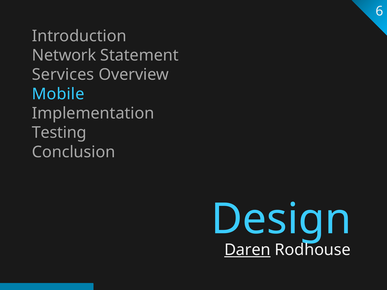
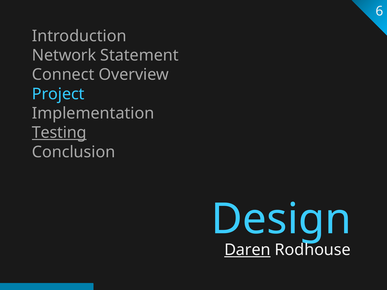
Services: Services -> Connect
Mobile: Mobile -> Project
Testing underline: none -> present
